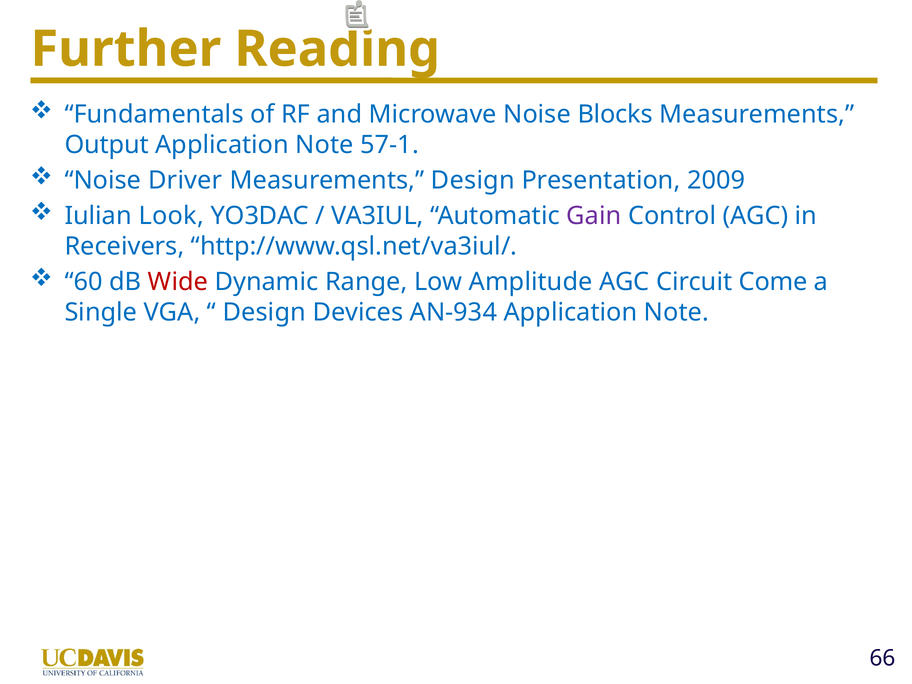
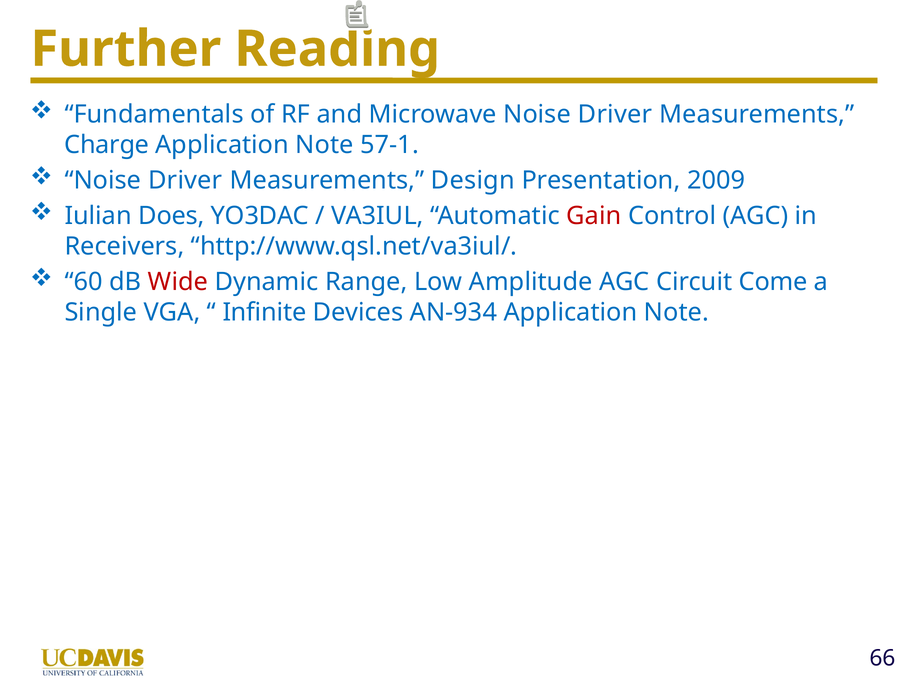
Microwave Noise Blocks: Blocks -> Driver
Output: Output -> Charge
Look: Look -> Does
Gain colour: purple -> red
Design at (264, 312): Design -> Infinite
